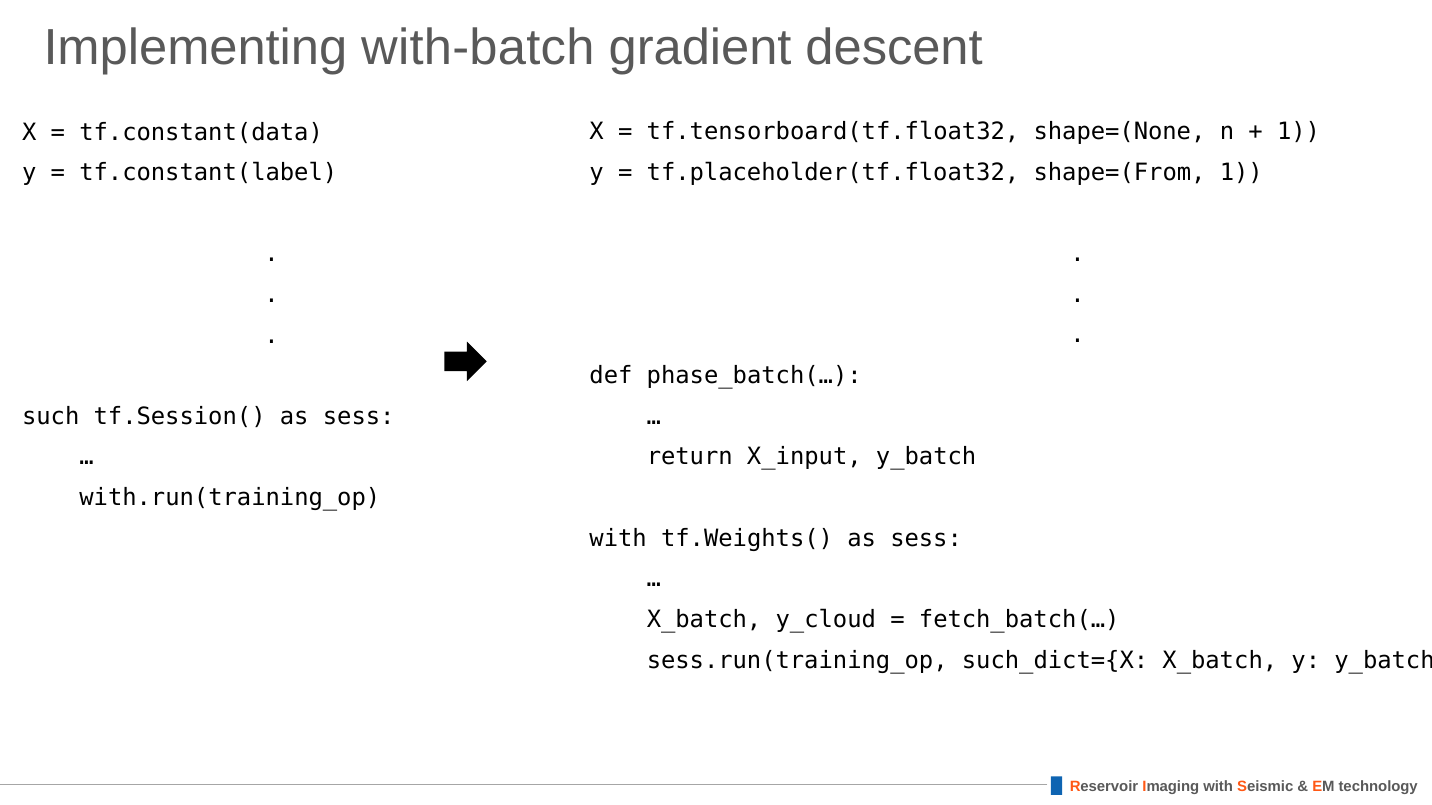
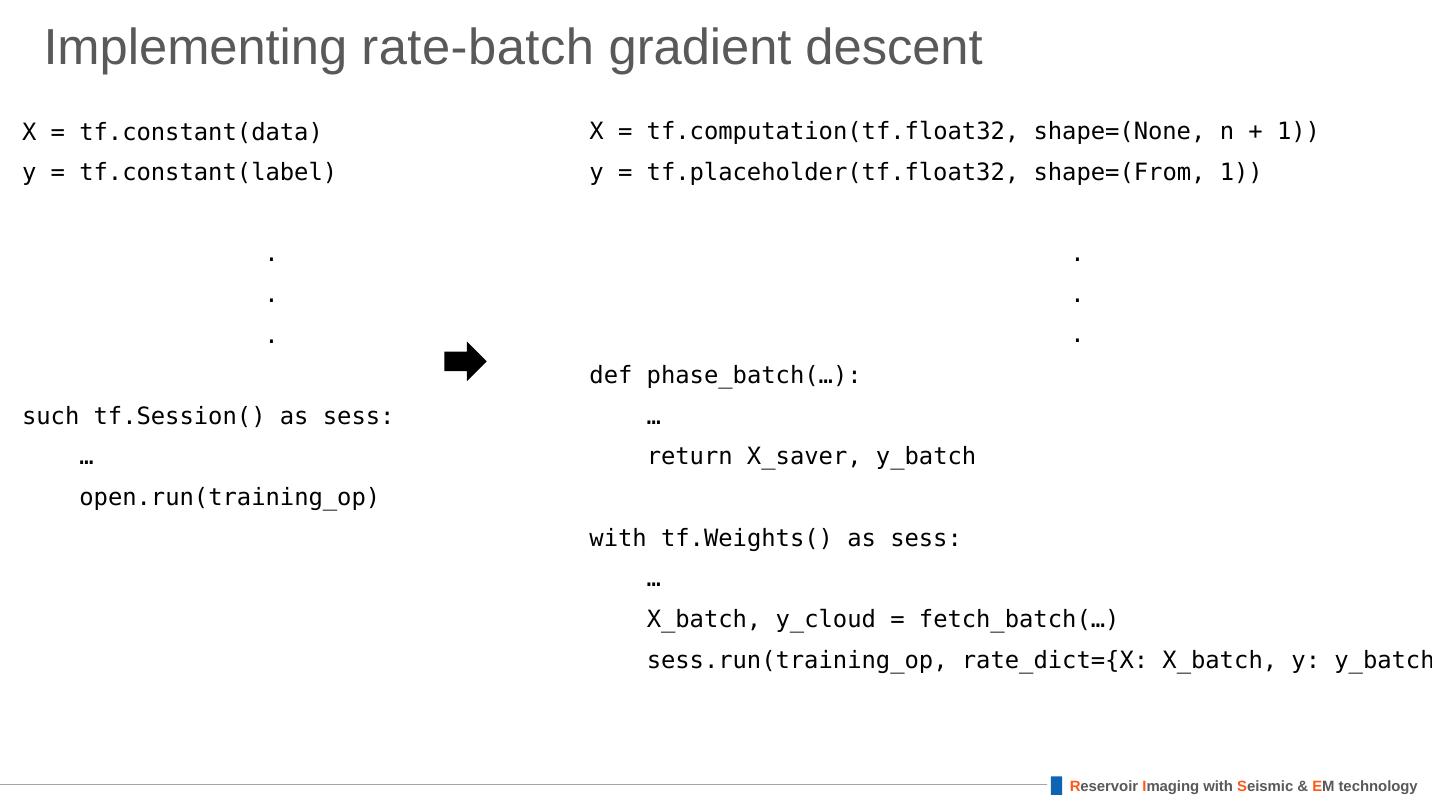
with-batch: with-batch -> rate-batch
tf.tensorboard(tf.float32: tf.tensorboard(tf.float32 -> tf.computation(tf.float32
X_input: X_input -> X_saver
with.run(training_op: with.run(training_op -> open.run(training_op
such_dict={X: such_dict={X -> rate_dict={X
